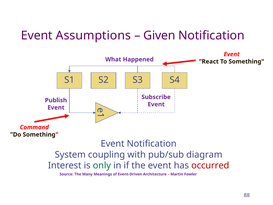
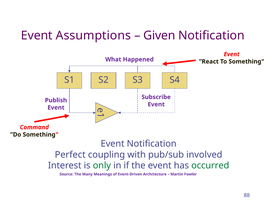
System: System -> Perfect
diagram: diagram -> involved
occurred colour: red -> green
